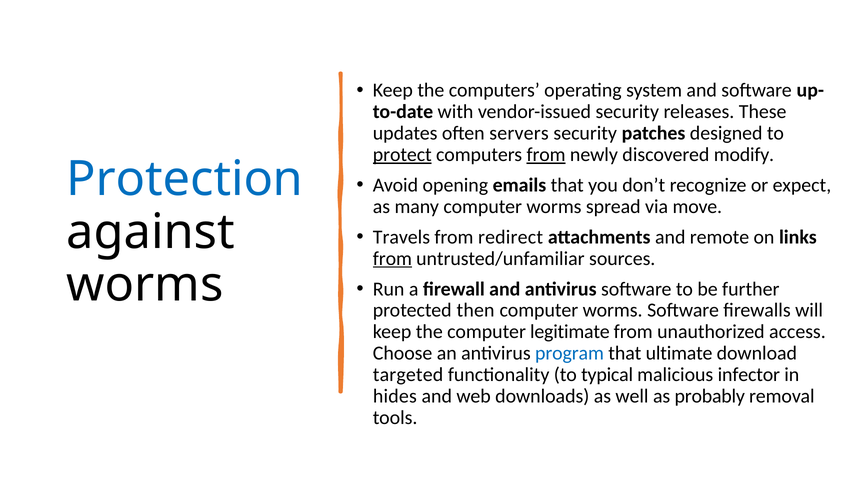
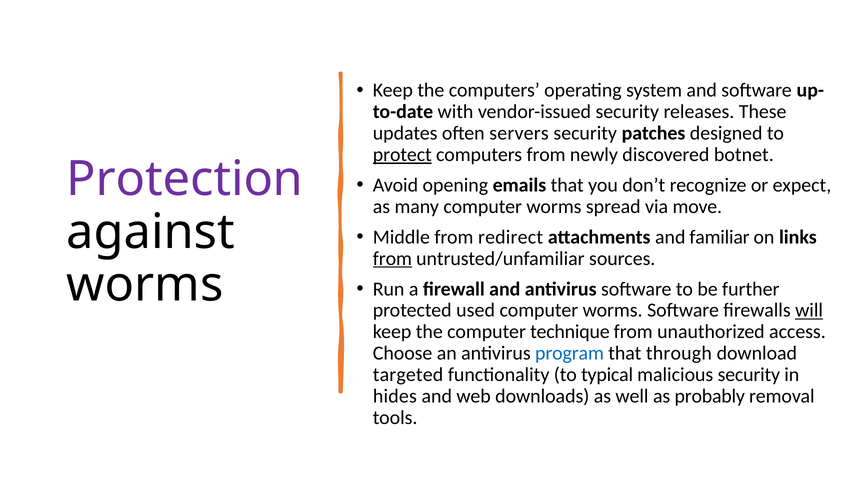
from at (546, 155) underline: present -> none
modify: modify -> botnet
Protection colour: blue -> purple
Travels: Travels -> Middle
remote: remote -> familiar
then: then -> used
will underline: none -> present
legitimate: legitimate -> technique
ultimate: ultimate -> through
malicious infector: infector -> security
